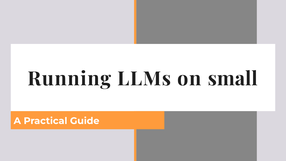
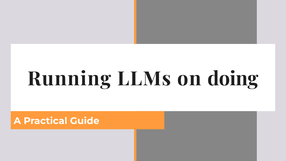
small: small -> doing
